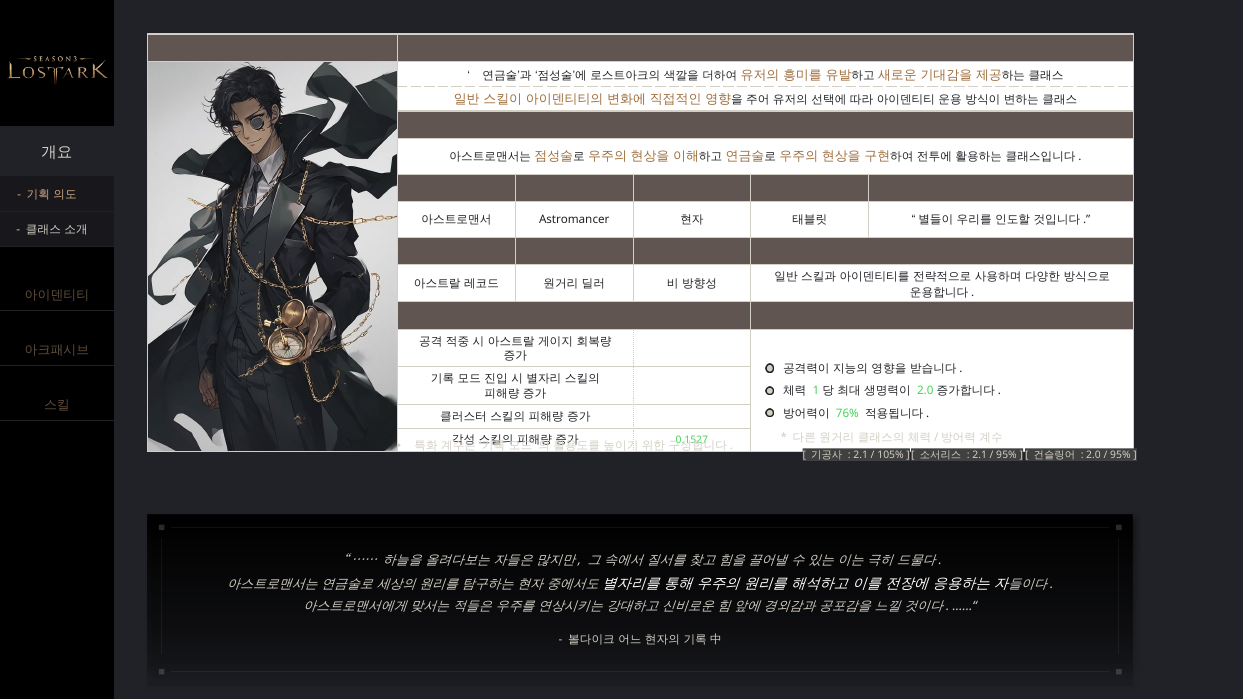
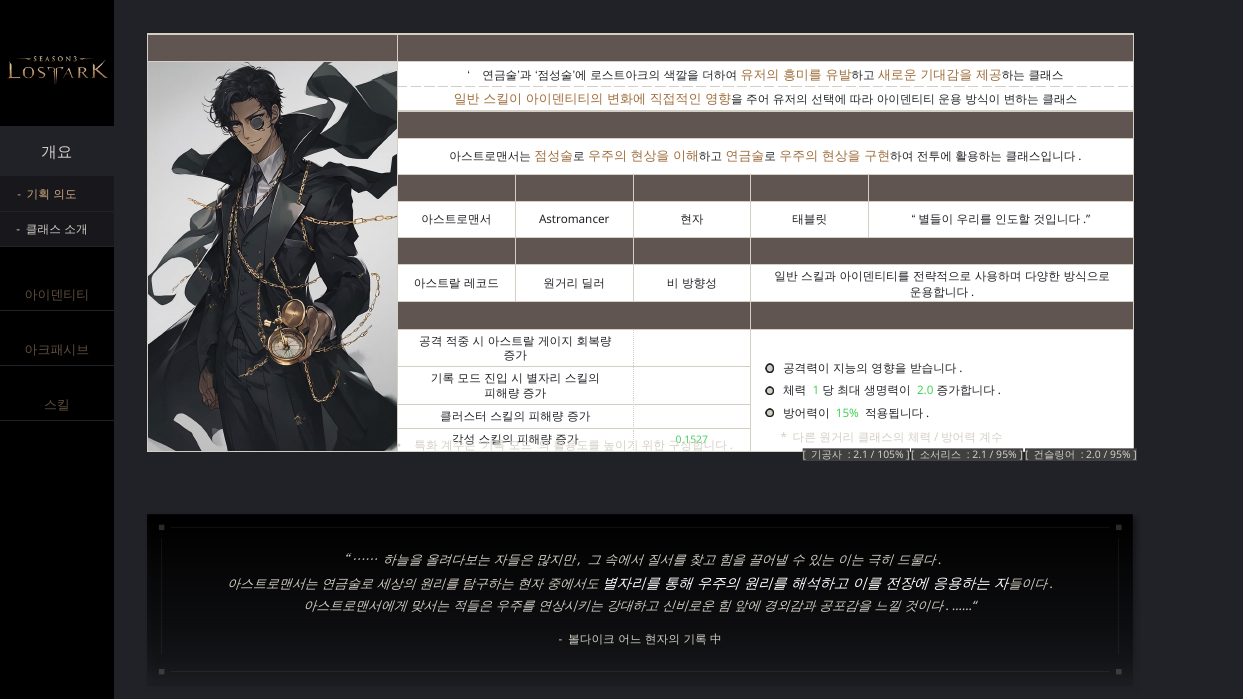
76%: 76% -> 15%
